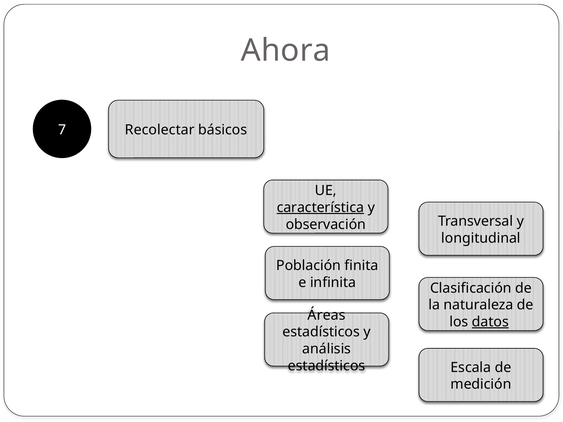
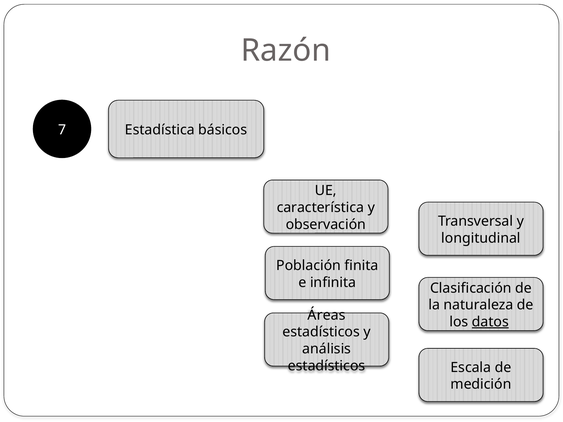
Ahora: Ahora -> Razón
Recolectar: Recolectar -> Estadística
característica underline: present -> none
